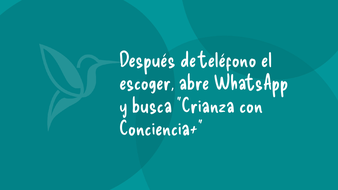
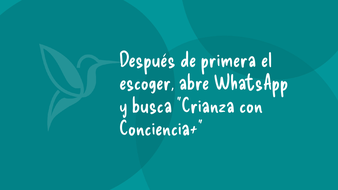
teléfono: teléfono -> primera
